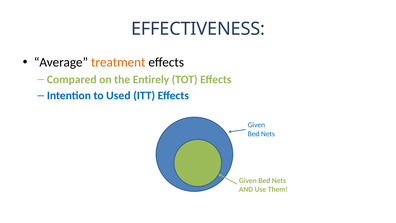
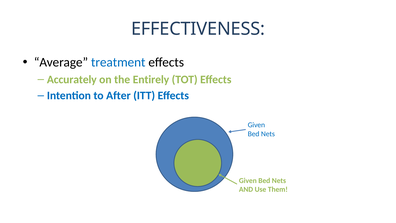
treatment colour: orange -> blue
Compared: Compared -> Accurately
Used: Used -> After
